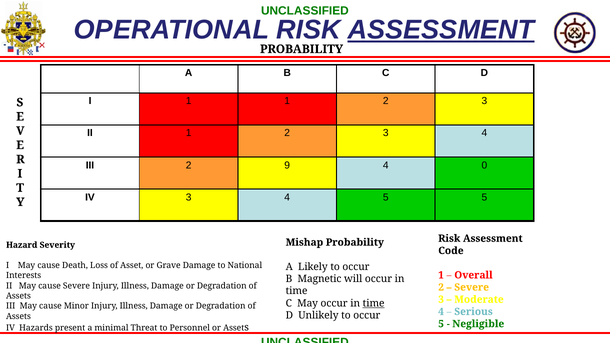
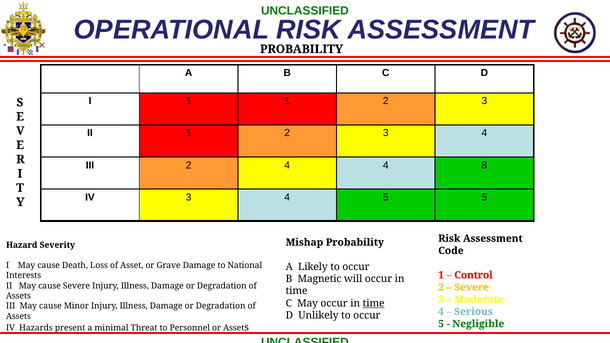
ASSESSMENT at (441, 30) underline: present -> none
2 9: 9 -> 4
0: 0 -> 8
Overall: Overall -> Control
